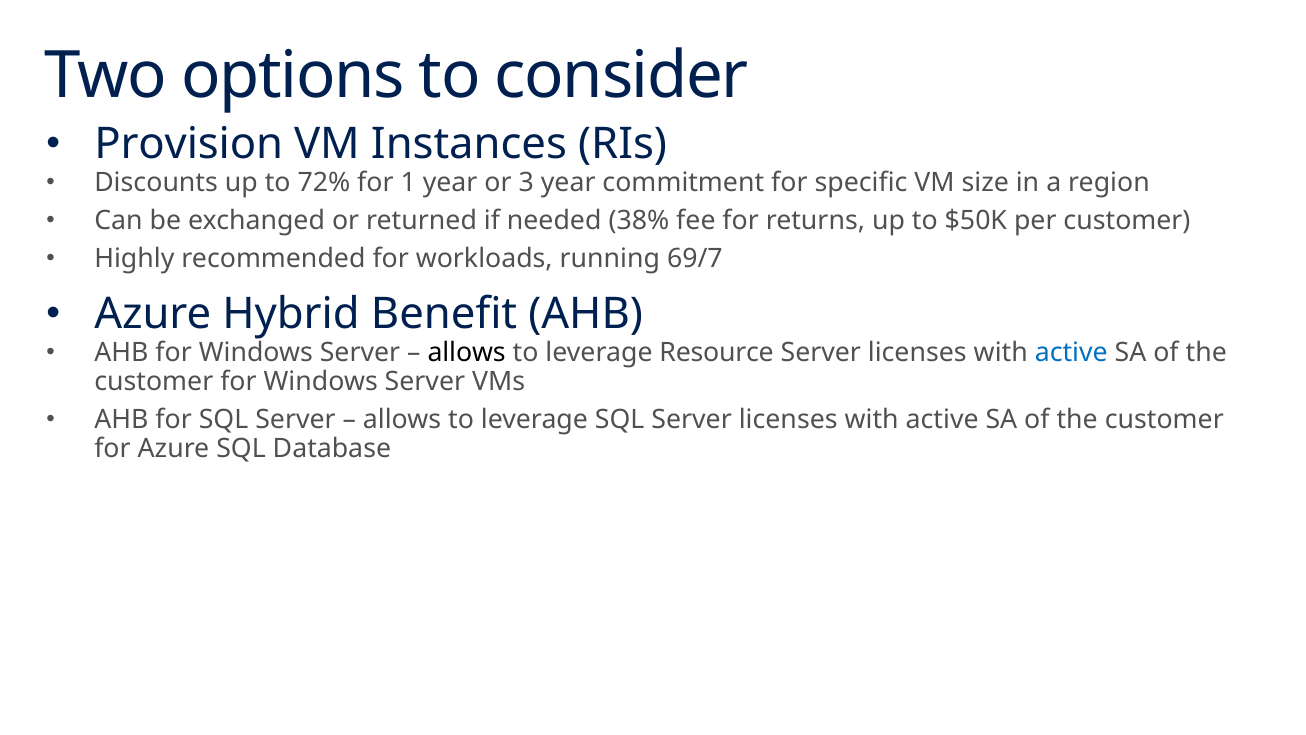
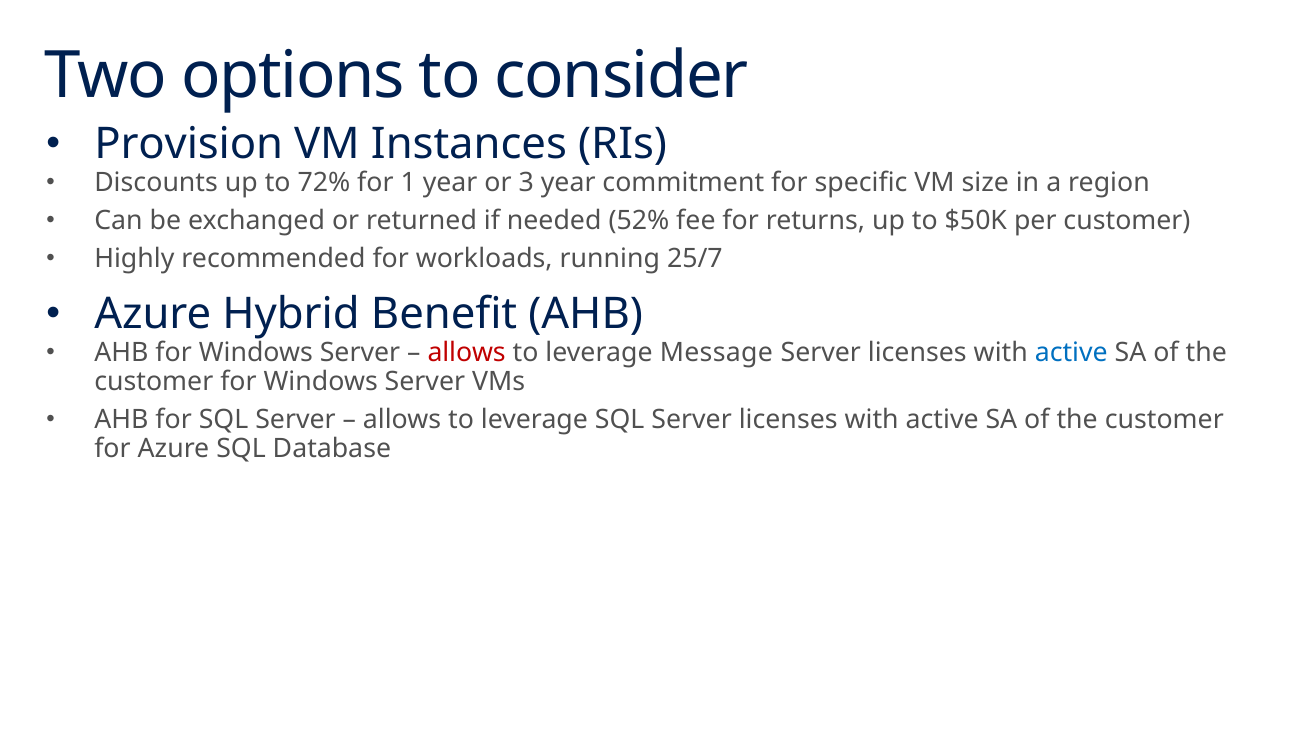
38%: 38% -> 52%
69/7: 69/7 -> 25/7
allows at (467, 352) colour: black -> red
Resource: Resource -> Message
